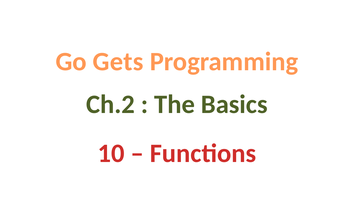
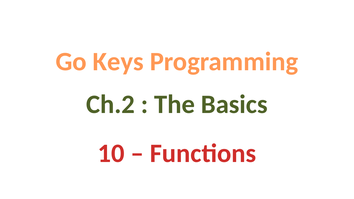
Gets: Gets -> Keys
